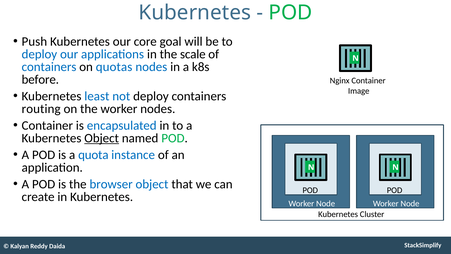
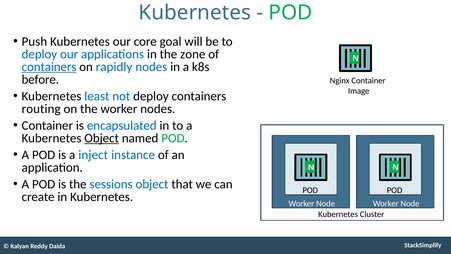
scale: scale -> zone
containers at (49, 67) underline: none -> present
quotas: quotas -> rapidly
quota: quota -> inject
browser: browser -> sessions
